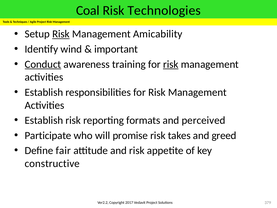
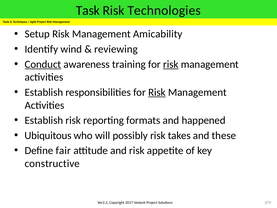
Coal: Coal -> Task
Risk at (61, 34) underline: present -> none
important: important -> reviewing
Risk at (157, 92) underline: none -> present
perceived: perceived -> happened
Participate: Participate -> Ubiquitous
promise: promise -> possibly
greed: greed -> these
